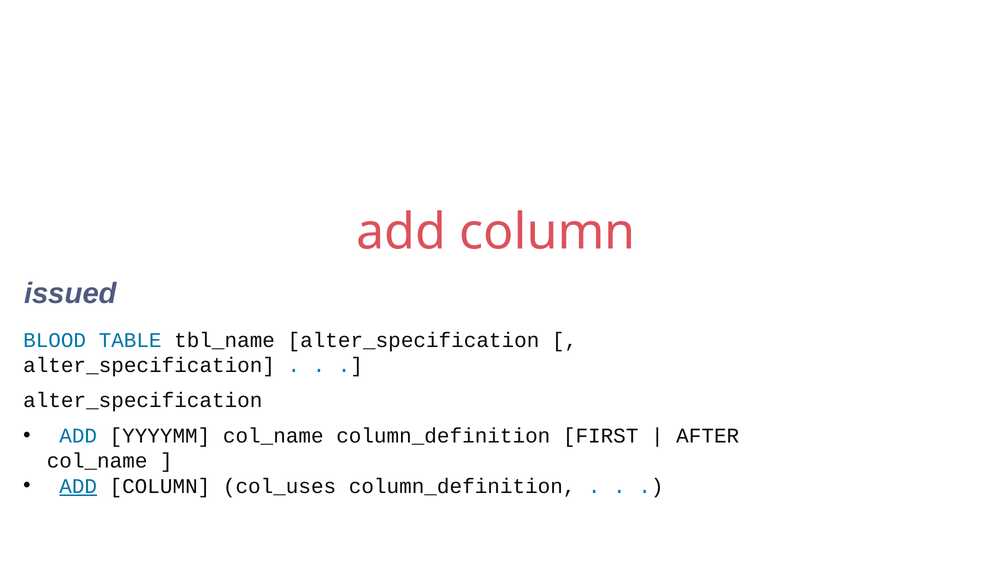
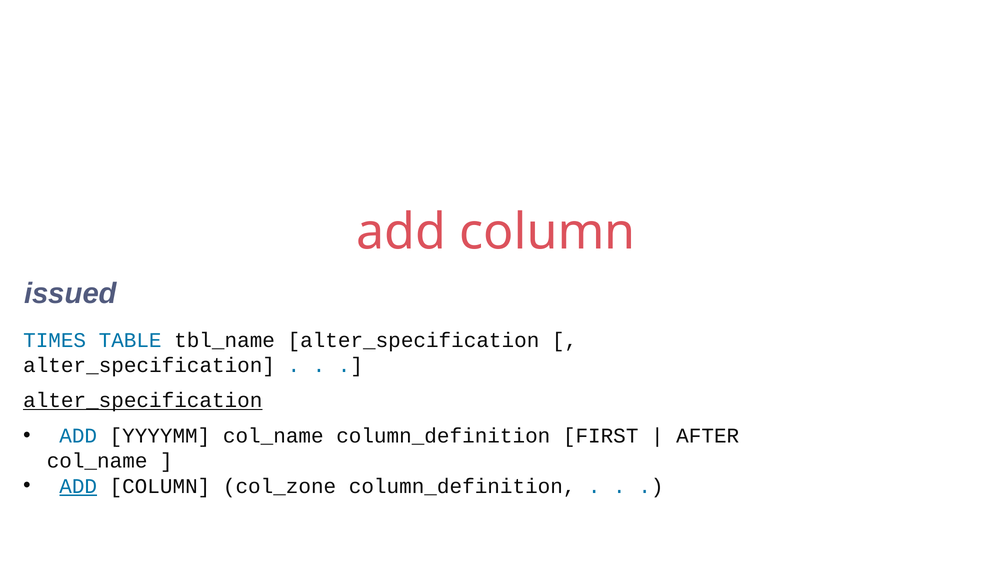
BLOOD: BLOOD -> TIMES
alter_specification at (143, 400) underline: none -> present
col_uses: col_uses -> col_zone
